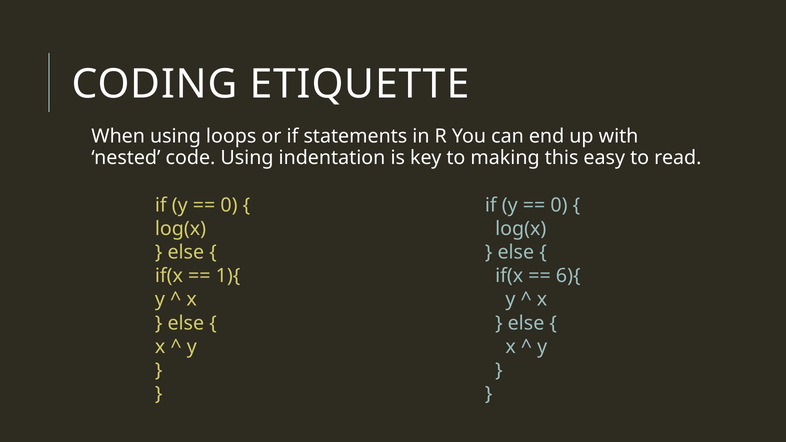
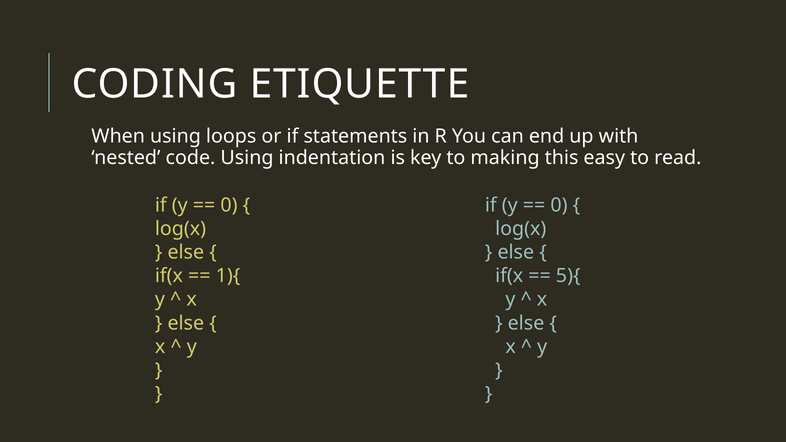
6){: 6){ -> 5){
